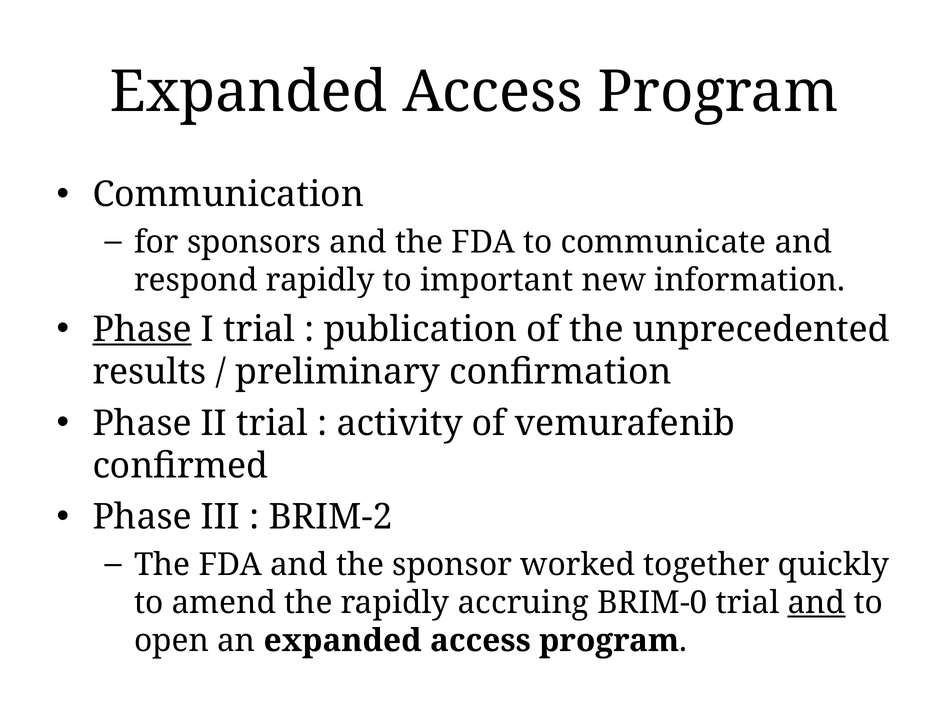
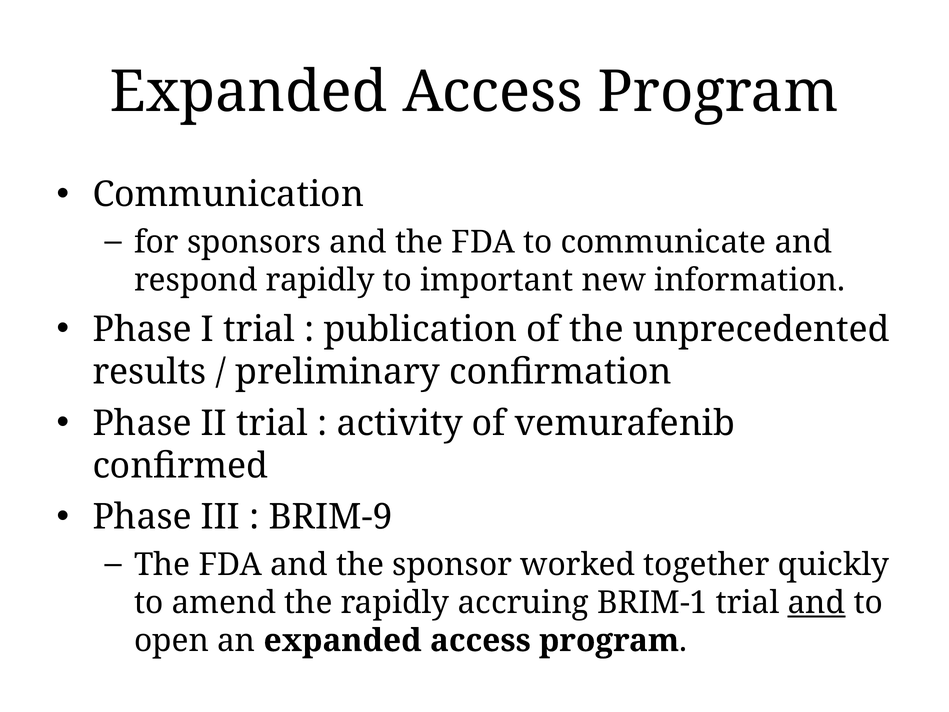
Phase at (142, 329) underline: present -> none
BRIM-2: BRIM-2 -> BRIM-9
BRIM-0: BRIM-0 -> BRIM-1
